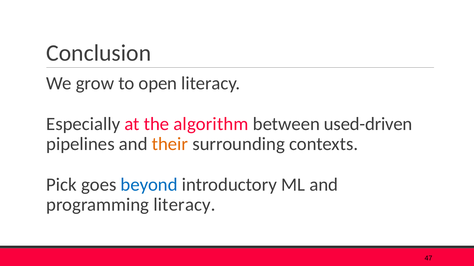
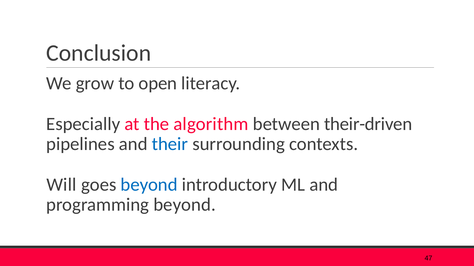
used-driven: used-driven -> their-driven
their colour: orange -> blue
Pick: Pick -> Will
programming literacy: literacy -> beyond
